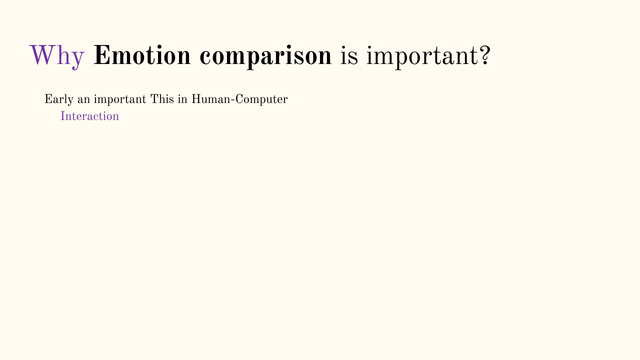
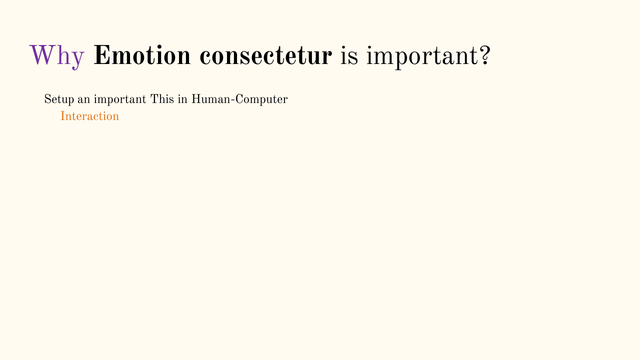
comparison: comparison -> consectetur
Early: Early -> Setup
Interaction colour: purple -> orange
